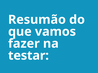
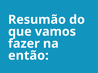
testar: testar -> então
